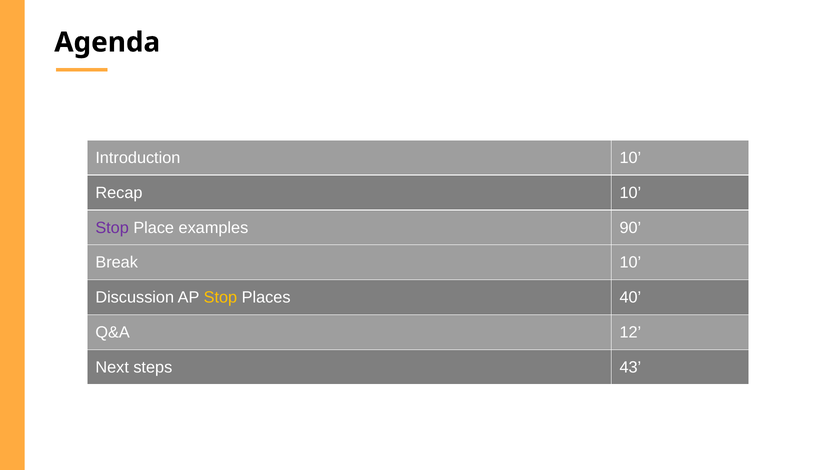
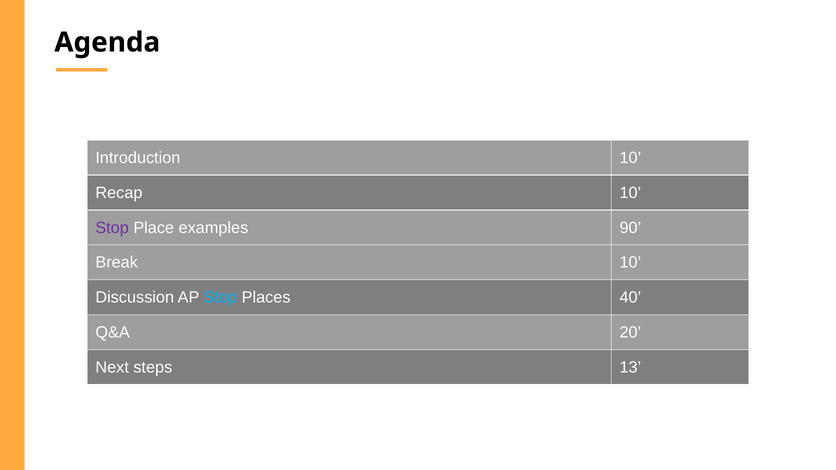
Stop at (220, 298) colour: yellow -> light blue
12: 12 -> 20
43: 43 -> 13
